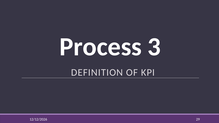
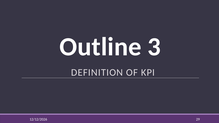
Process: Process -> Outline
